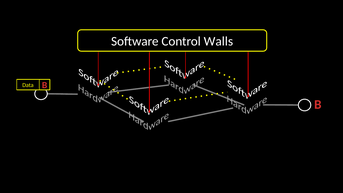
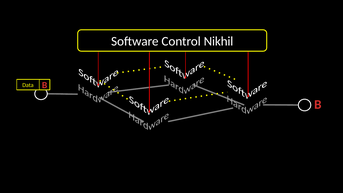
Walls: Walls -> Nikhil
